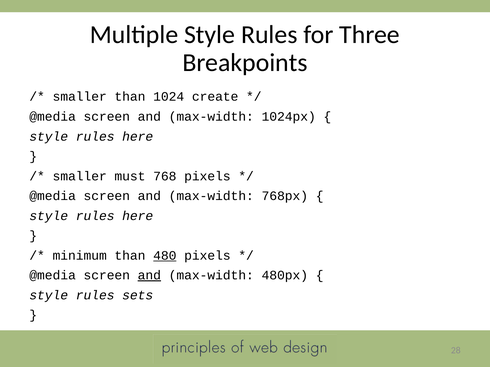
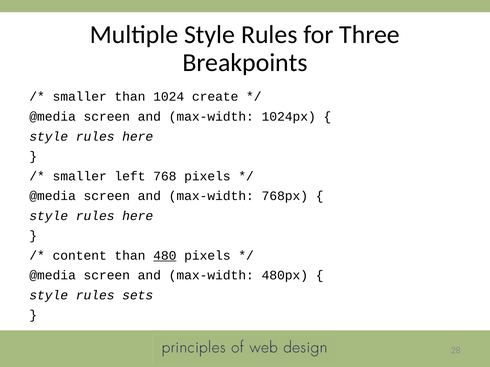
must: must -> left
minimum: minimum -> content
and at (149, 276) underline: present -> none
